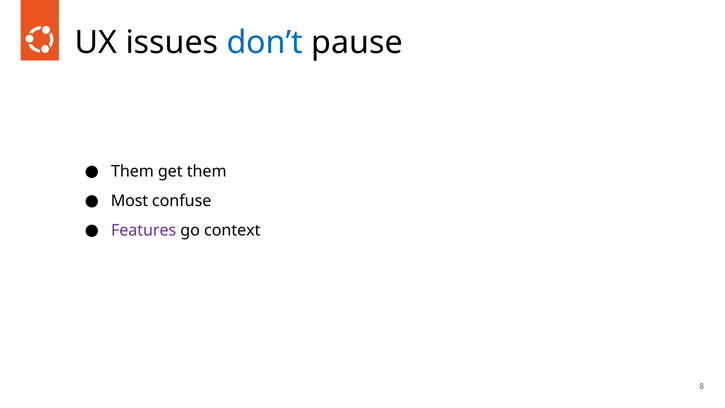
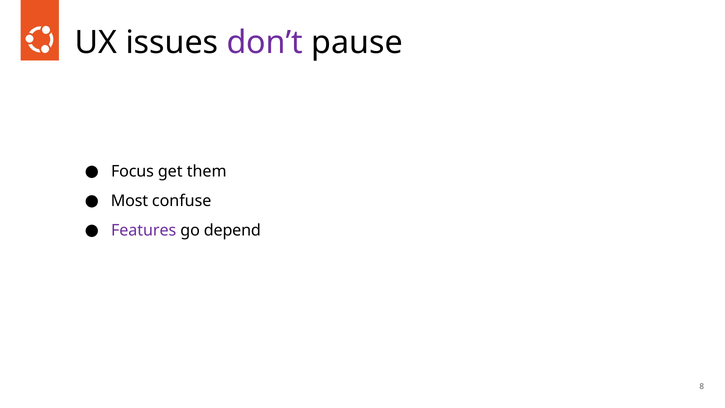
don’t colour: blue -> purple
Them at (132, 171): Them -> Focus
context: context -> depend
